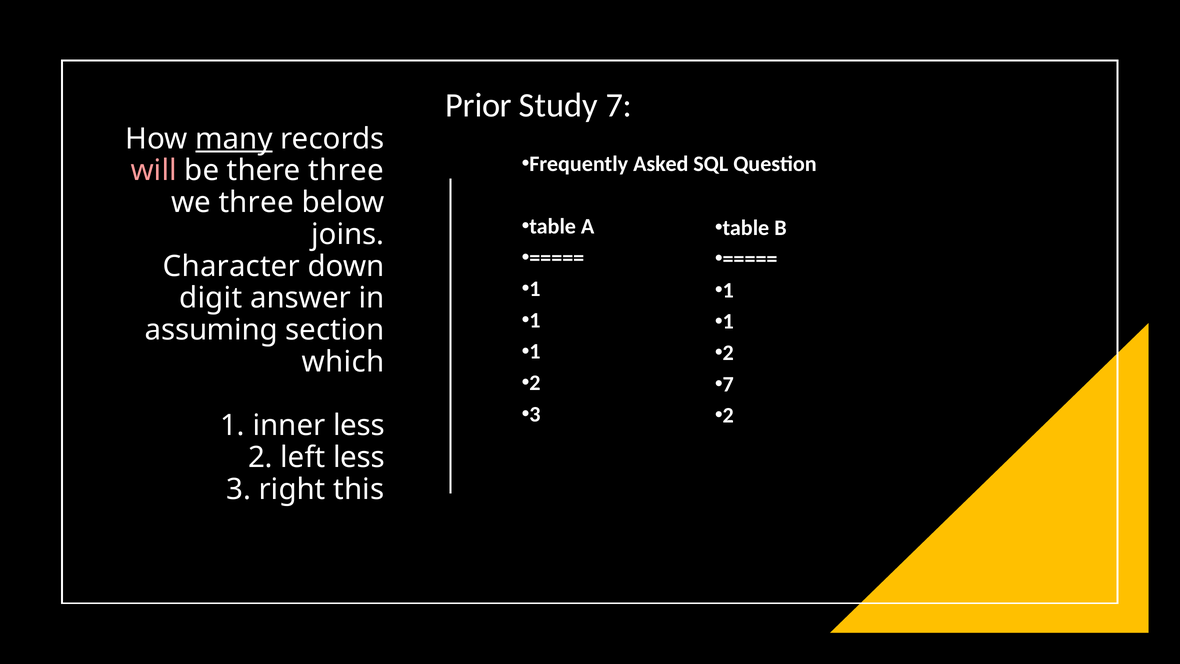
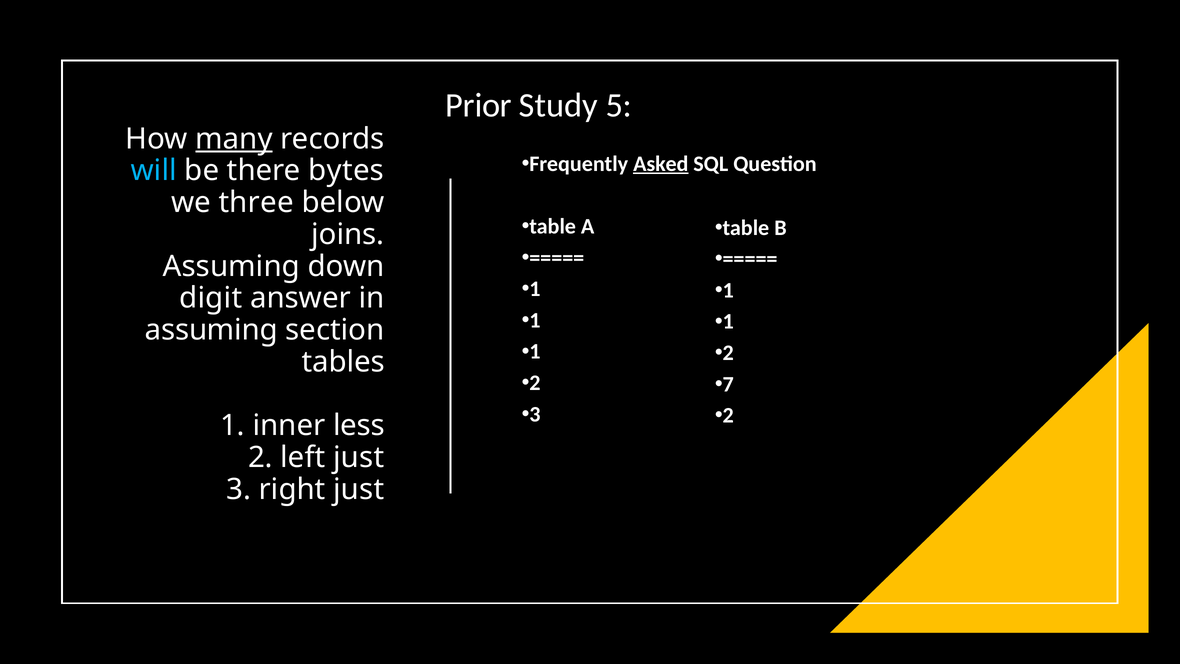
7: 7 -> 5
Asked underline: none -> present
will colour: pink -> light blue
there three: three -> bytes
Character at (231, 266): Character -> Assuming
which: which -> tables
left less: less -> just
right this: this -> just
